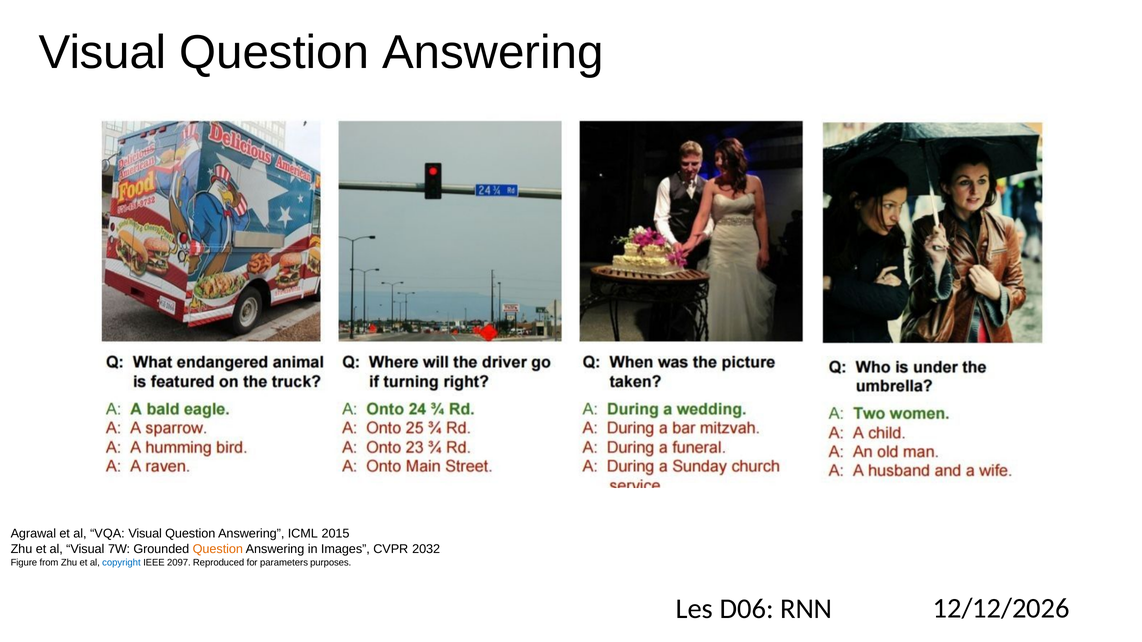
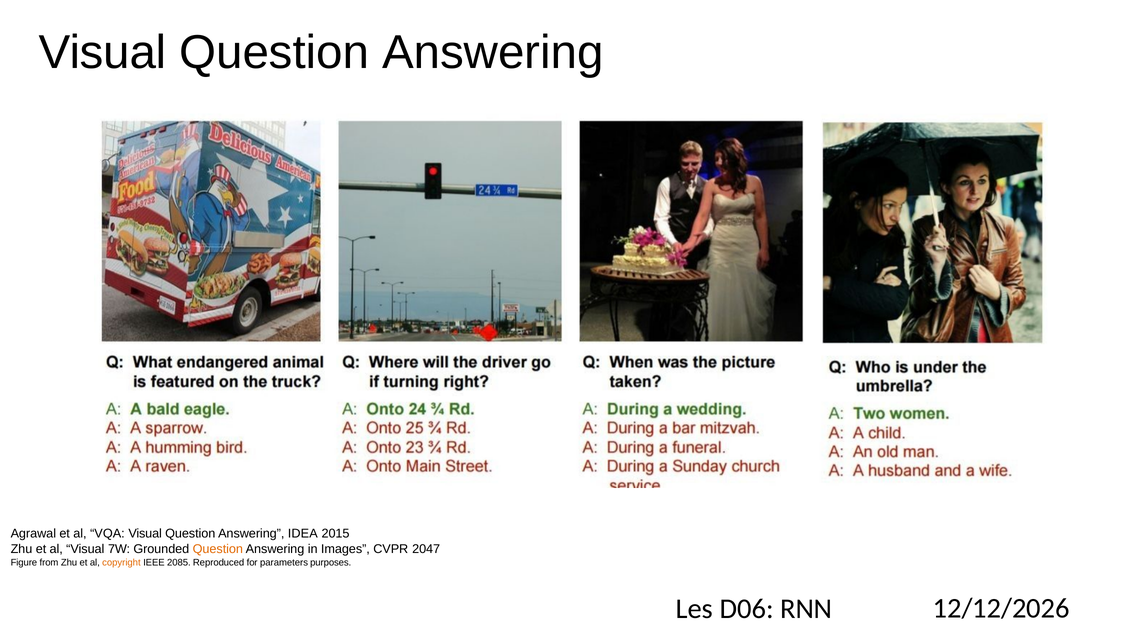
ICML: ICML -> IDEA
2032: 2032 -> 2047
copyright colour: blue -> orange
2097: 2097 -> 2085
